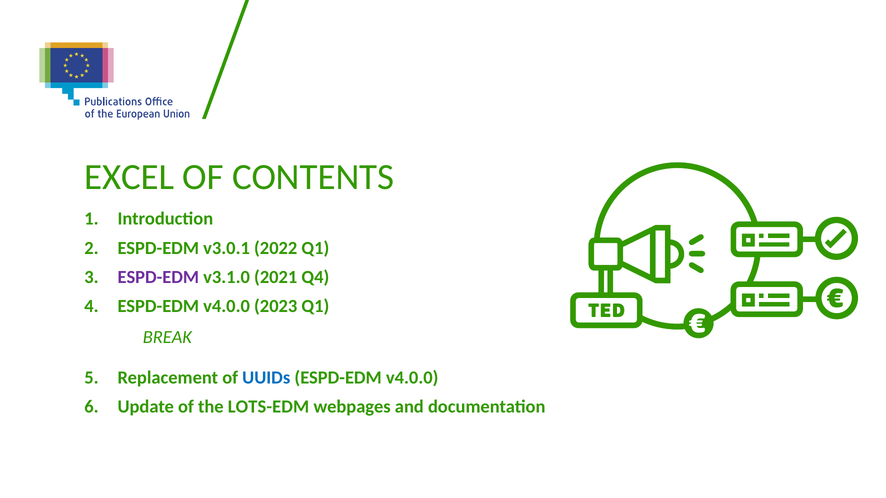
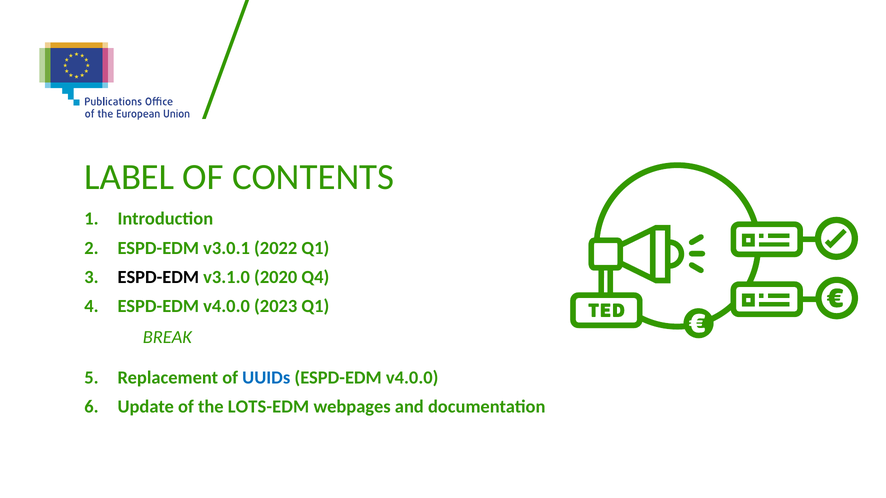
EXCEL: EXCEL -> LABEL
ESPD-EDM at (158, 277) colour: purple -> black
2021: 2021 -> 2020
